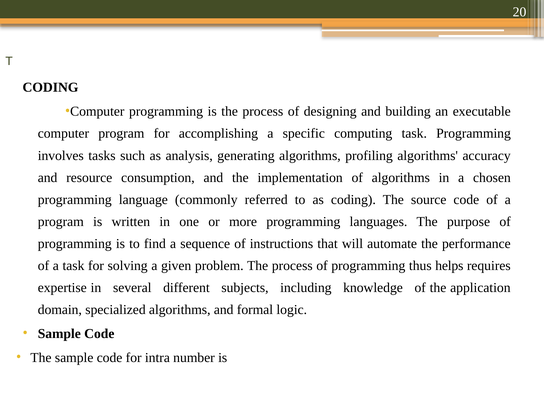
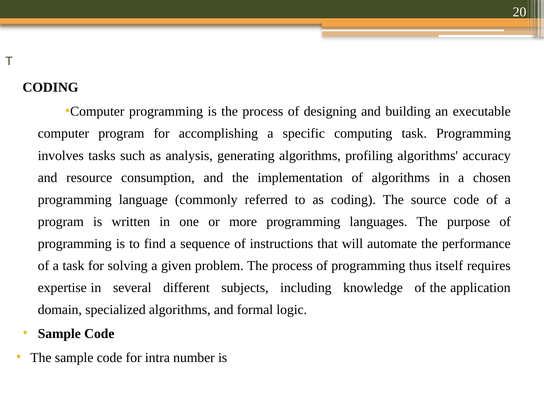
helps: helps -> itself
